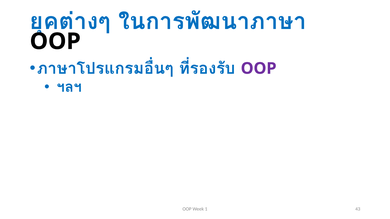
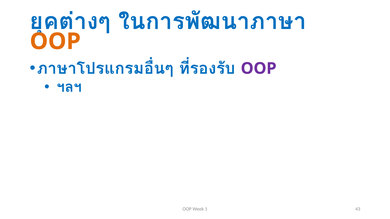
OOP at (55, 41) colour: black -> orange
